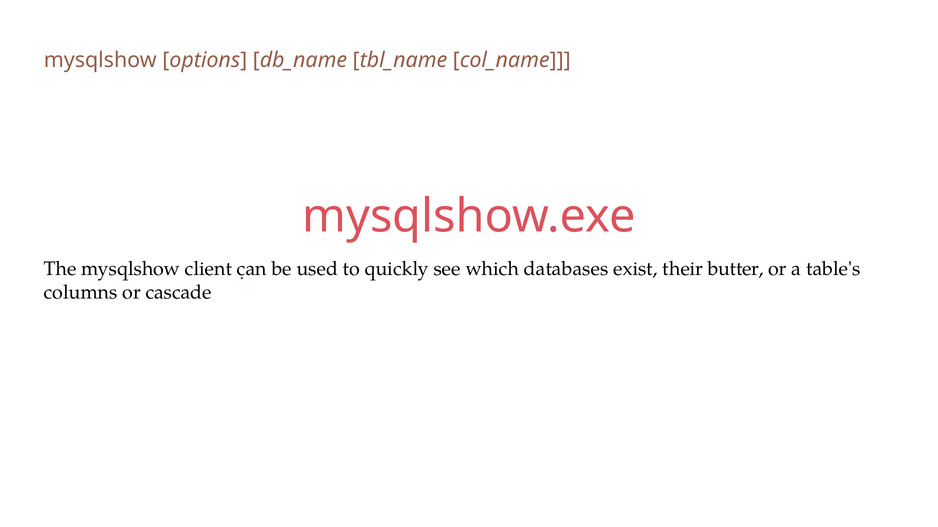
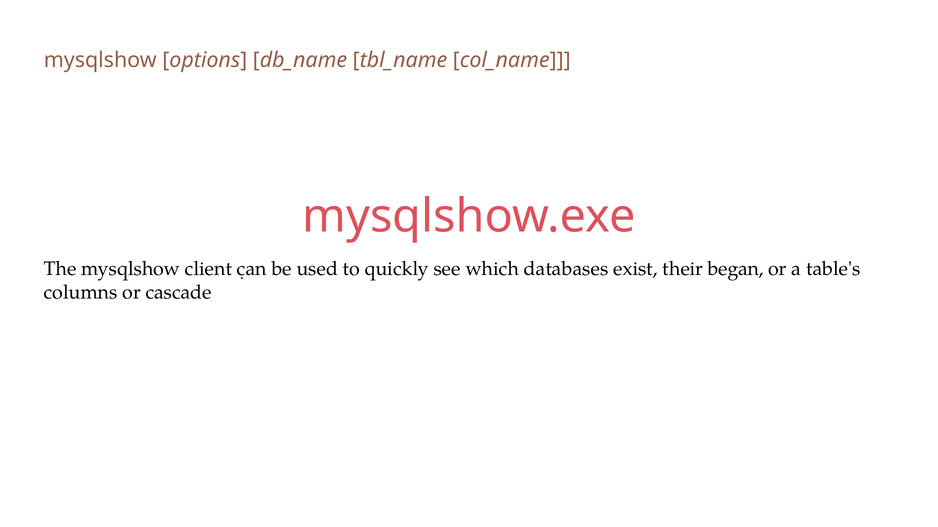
butter: butter -> began
